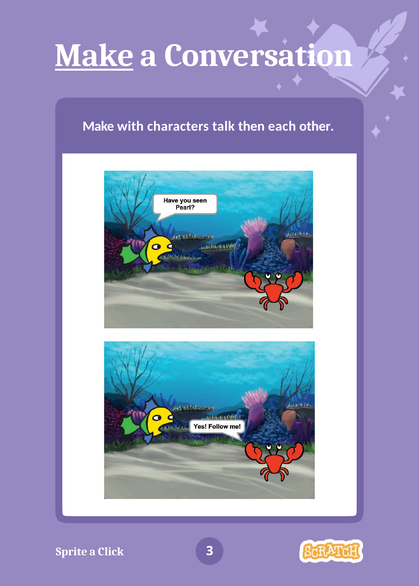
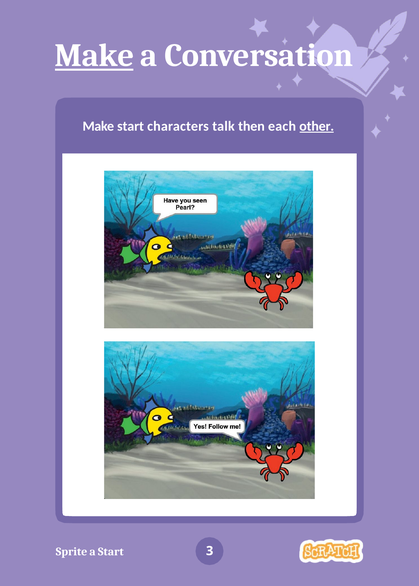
Make with: with -> start
other underline: none -> present
a Click: Click -> Start
